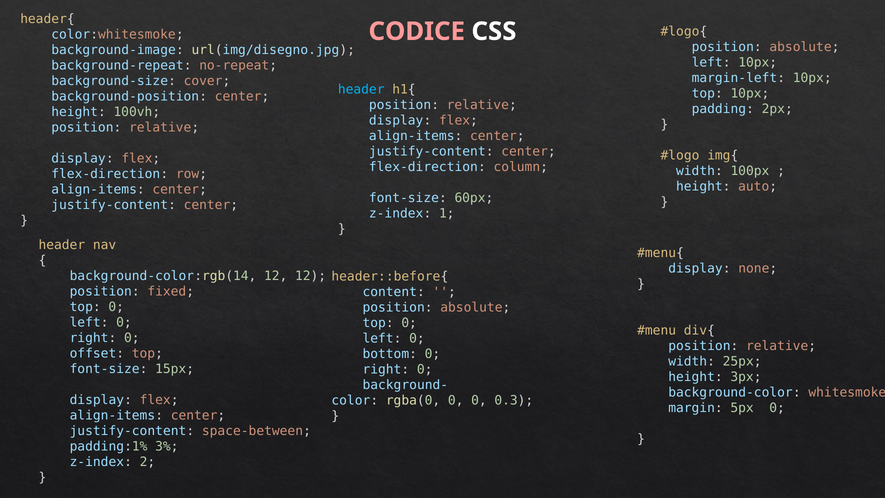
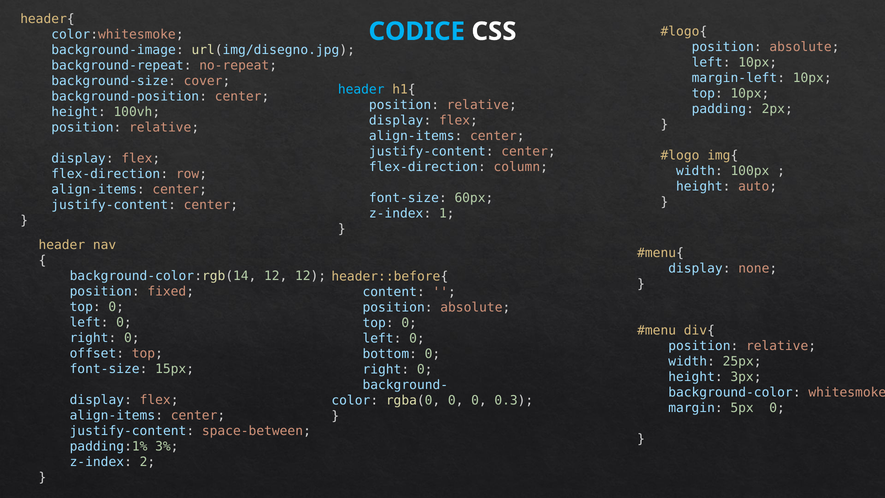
CODICE colour: pink -> light blue
